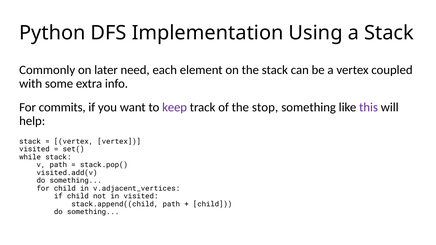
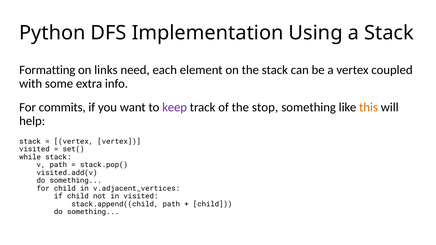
Commonly: Commonly -> Formatting
later: later -> links
this colour: purple -> orange
